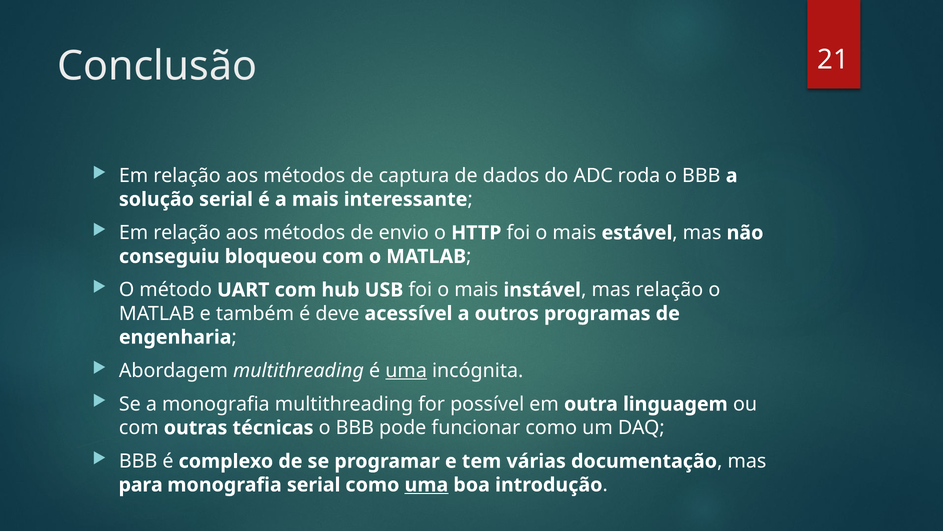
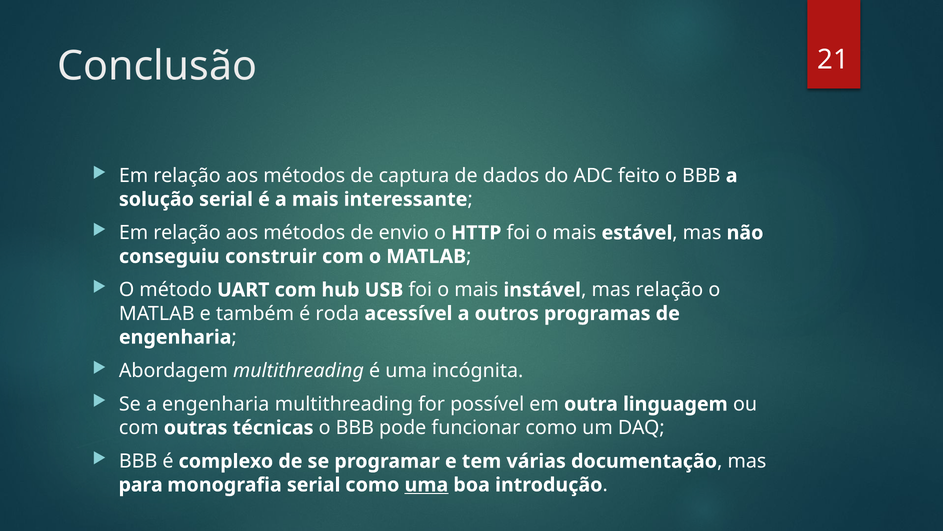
roda: roda -> feito
bloqueou: bloqueou -> construir
deve: deve -> roda
uma at (406, 370) underline: present -> none
a monografia: monografia -> engenharia
